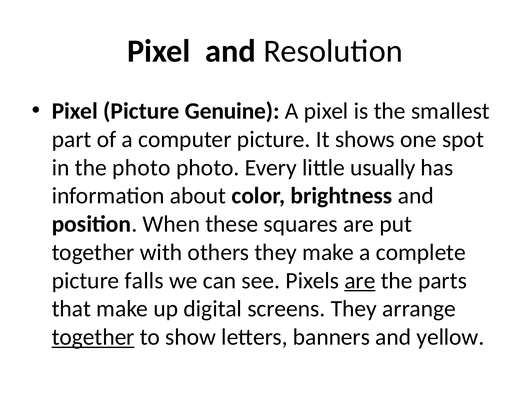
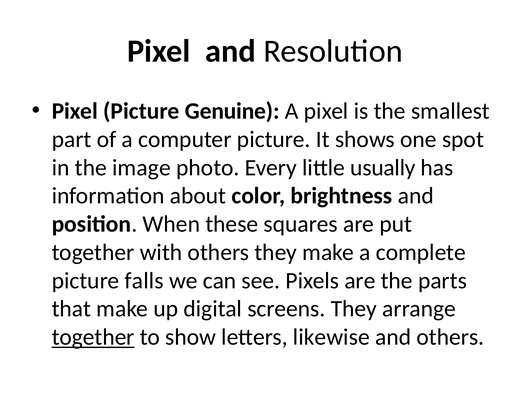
the photo: photo -> image
are at (360, 281) underline: present -> none
banners: banners -> likewise
and yellow: yellow -> others
